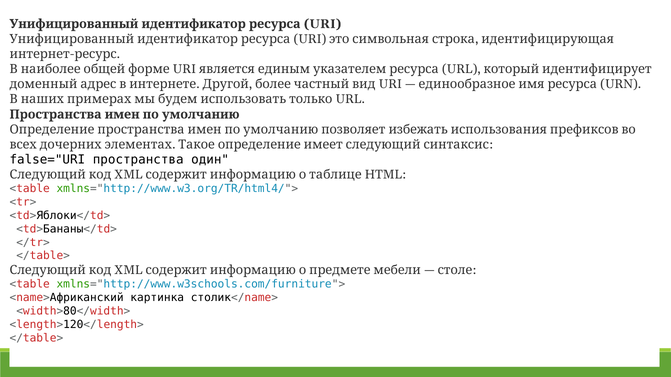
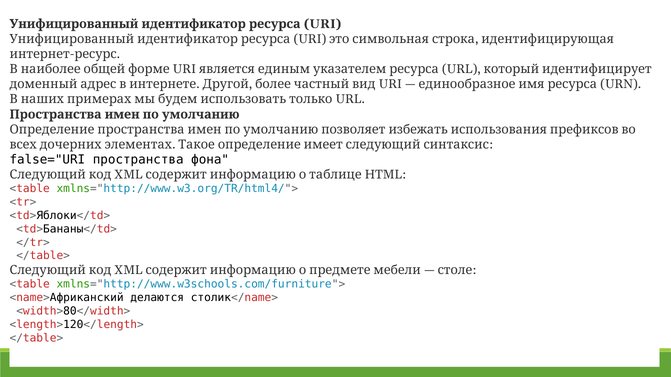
один: один -> фона
картинка: картинка -> делаются
